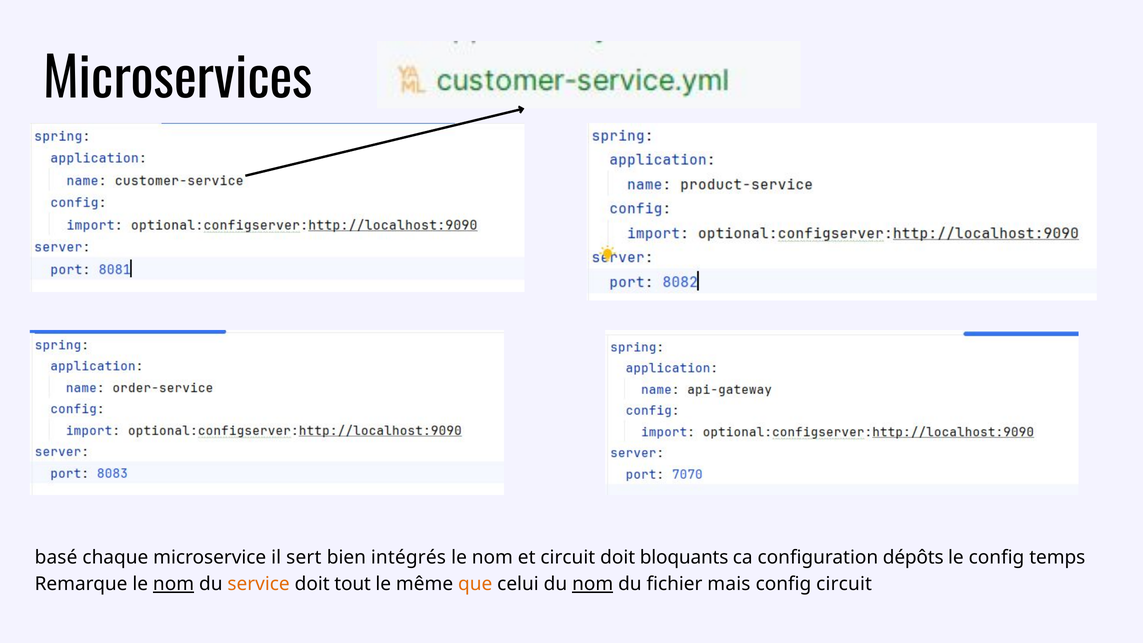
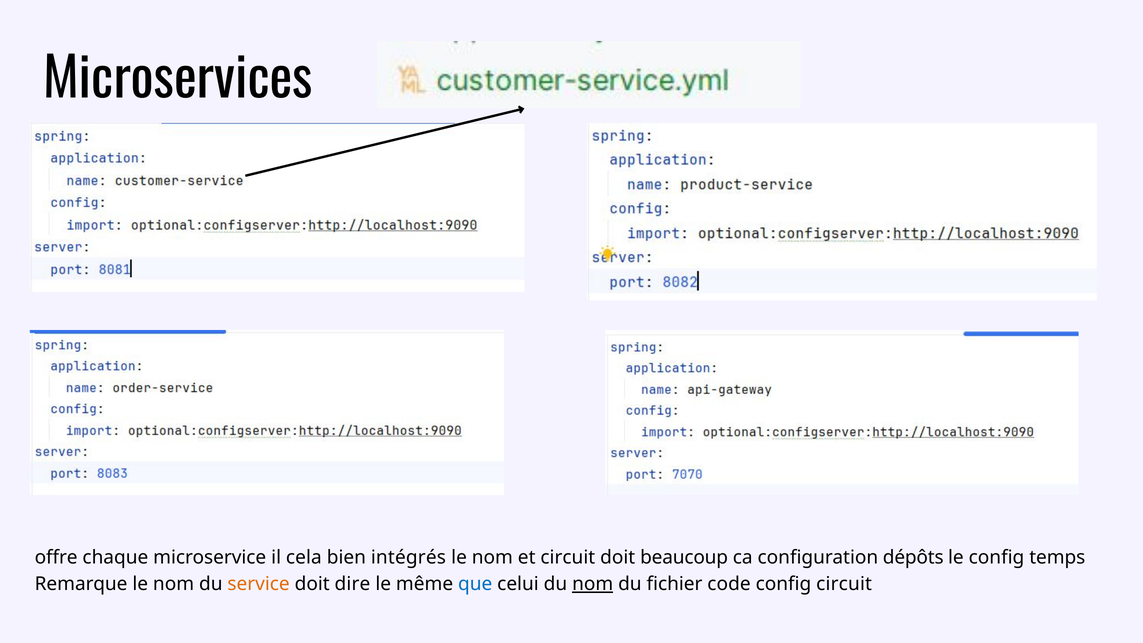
basé: basé -> offre
sert: sert -> cela
bloquants: bloquants -> beaucoup
nom at (174, 584) underline: present -> none
tout: tout -> dire
que colour: orange -> blue
mais: mais -> code
